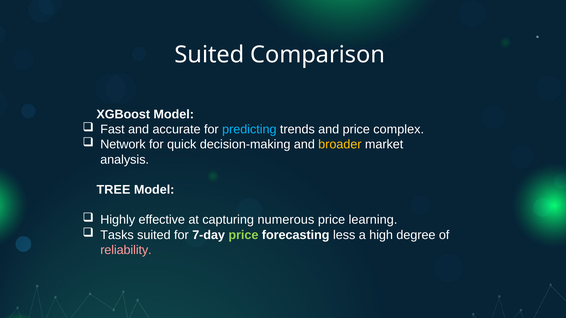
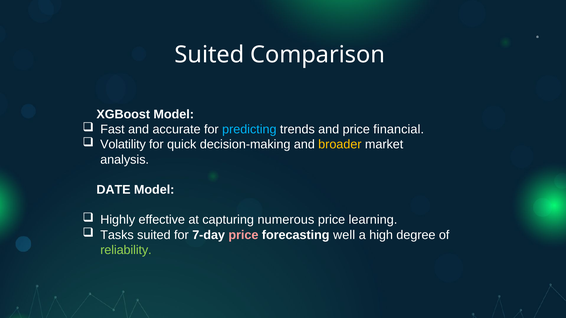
complex: complex -> financial
Network: Network -> Volatility
TREE: TREE -> DATE
price at (243, 235) colour: light green -> pink
less: less -> well
reliability colour: pink -> light green
